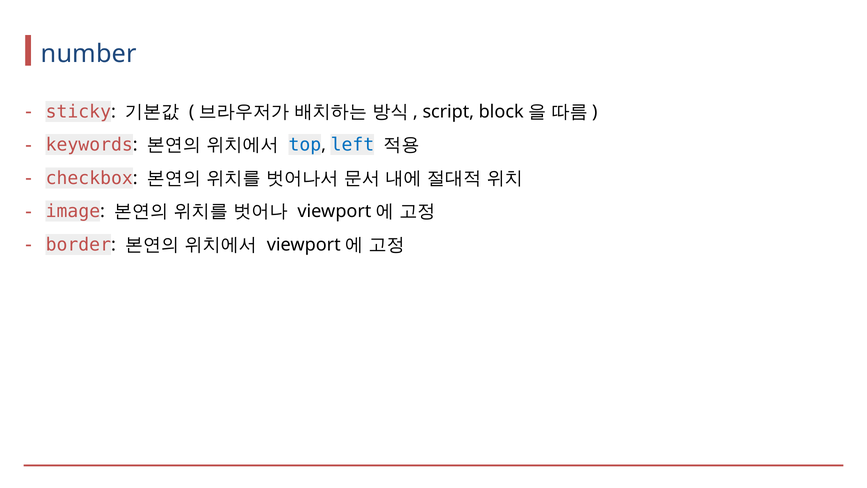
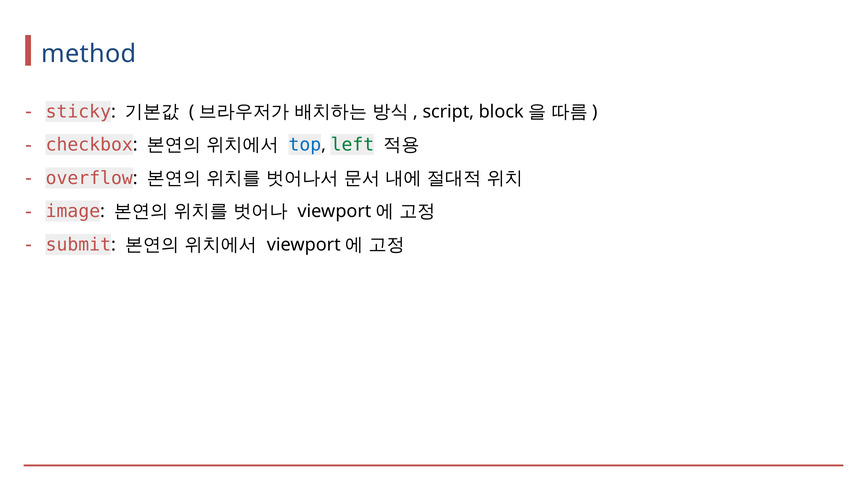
number: number -> method
keywords: keywords -> checkbox
left colour: blue -> green
checkbox: checkbox -> overflow
border: border -> submit
